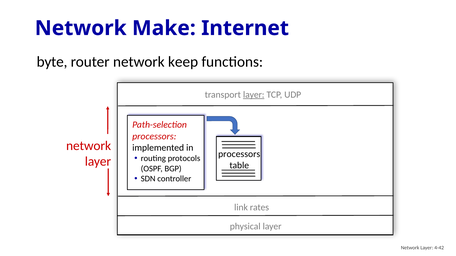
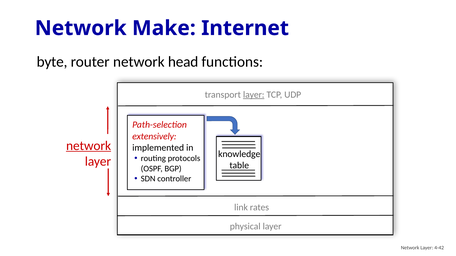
keep: keep -> head
processors at (154, 136): processors -> extensively
network at (89, 146) underline: none -> present
processors at (239, 154): processors -> knowledge
